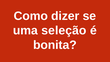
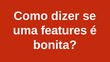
seleção: seleção -> features
